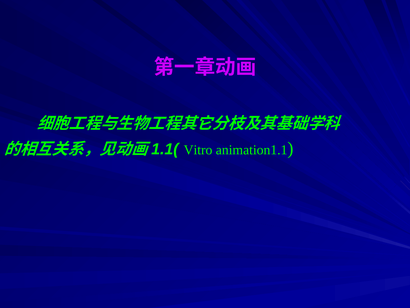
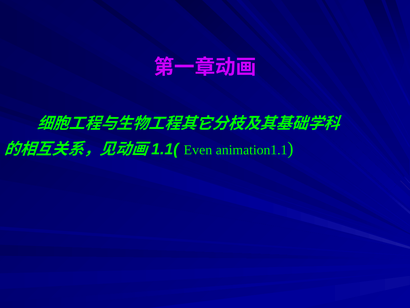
Vitro: Vitro -> Even
